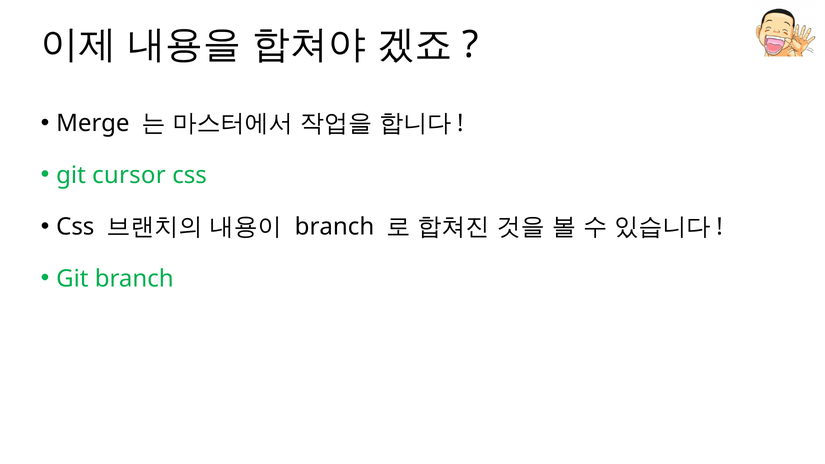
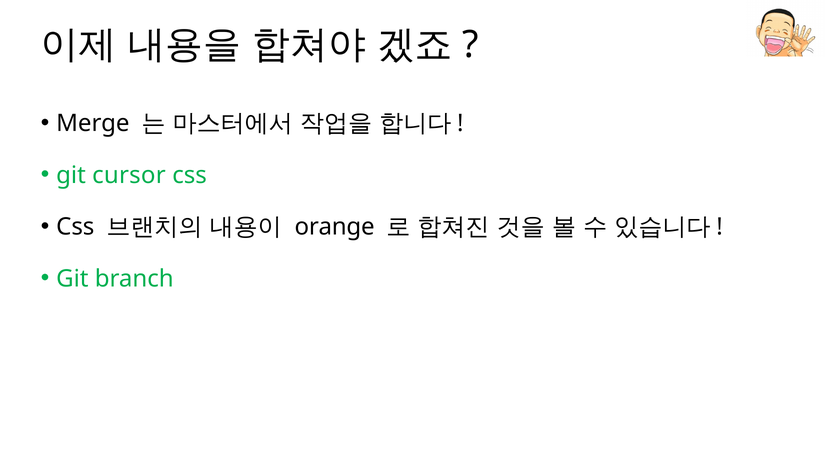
branch at (334, 227): branch -> orange
